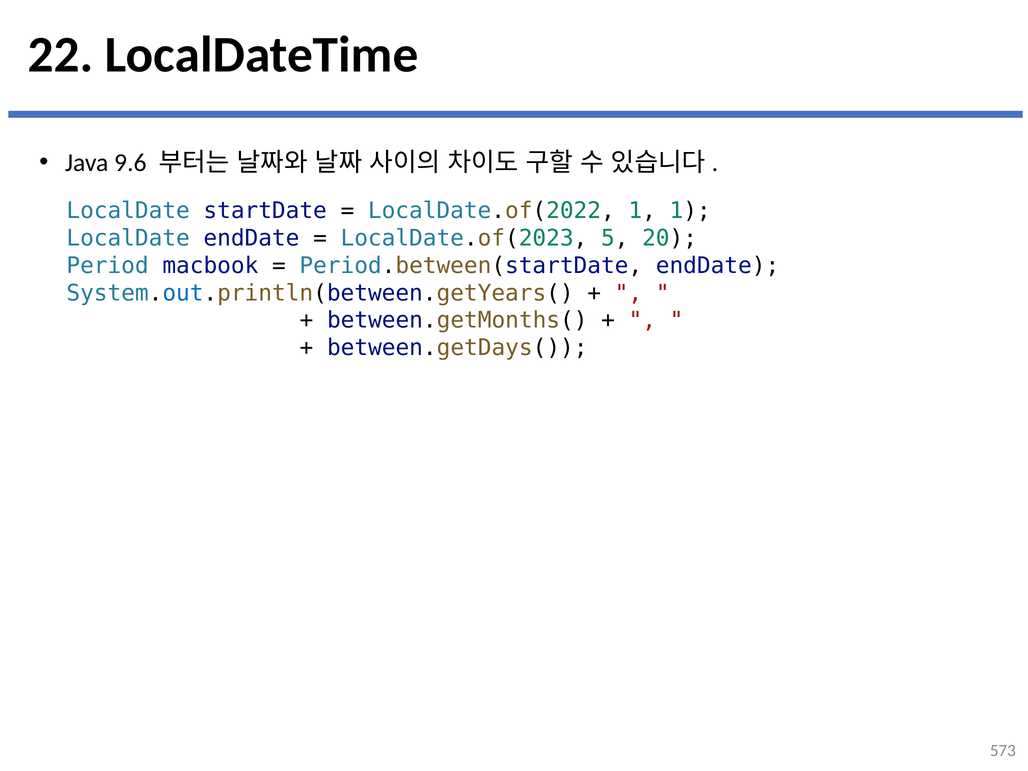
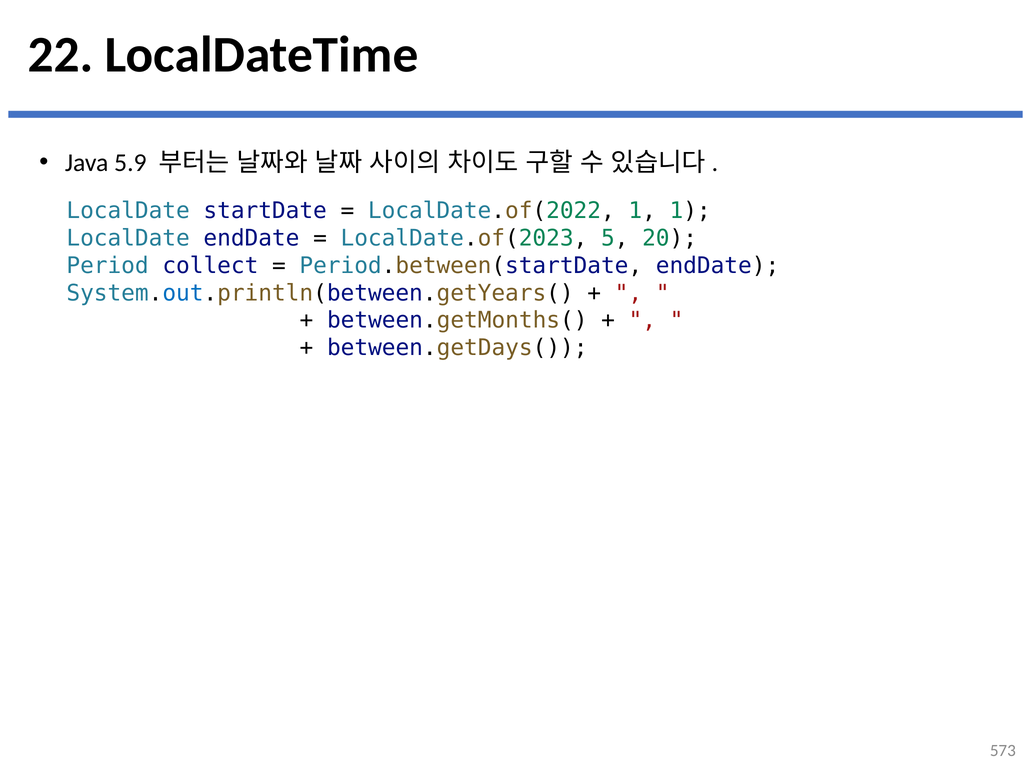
9.6: 9.6 -> 5.9
macbook: macbook -> collect
